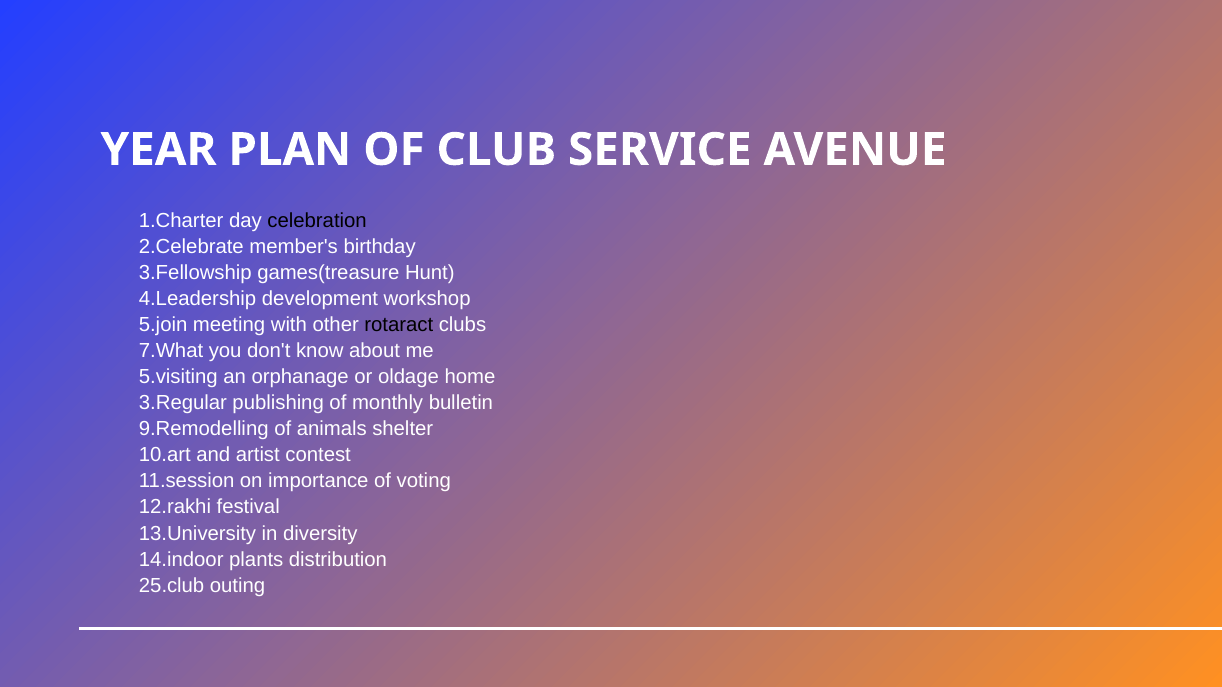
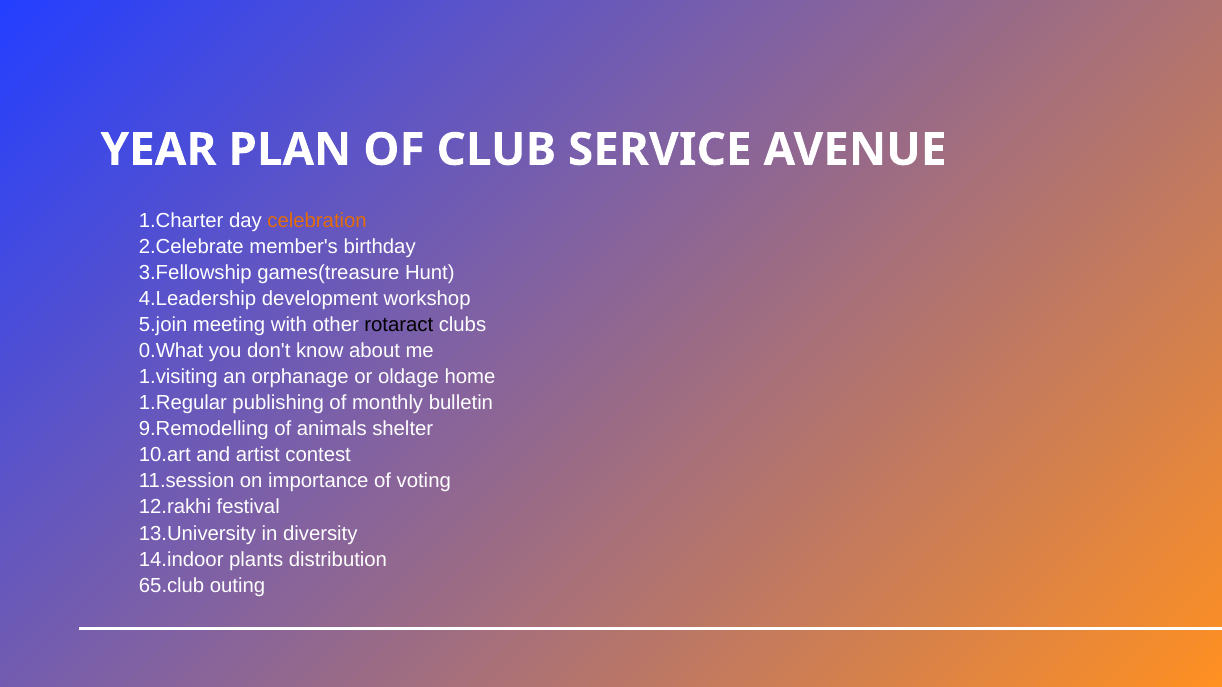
celebration colour: black -> orange
7.What: 7.What -> 0.What
5.visiting: 5.visiting -> 1.visiting
3.Regular: 3.Regular -> 1.Regular
25.club: 25.club -> 65.club
